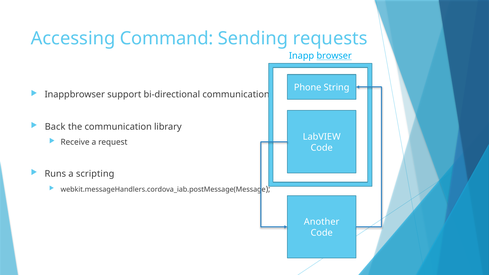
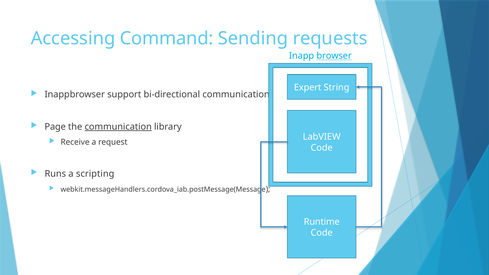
Phone: Phone -> Expert
Back: Back -> Page
communication at (118, 127) underline: none -> present
Another: Another -> Runtime
